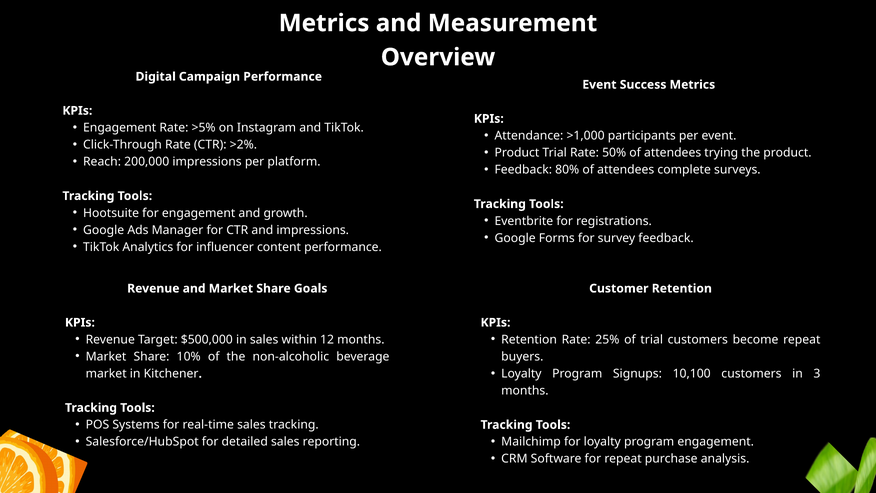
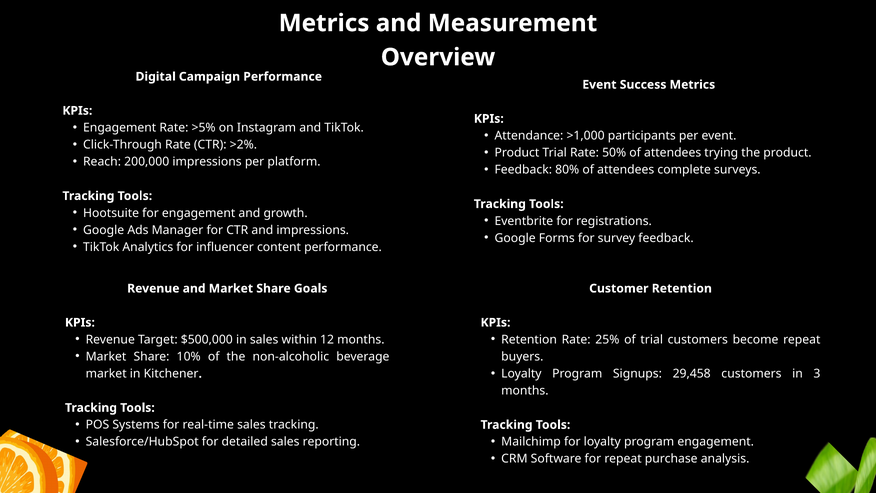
10,100: 10,100 -> 29,458
